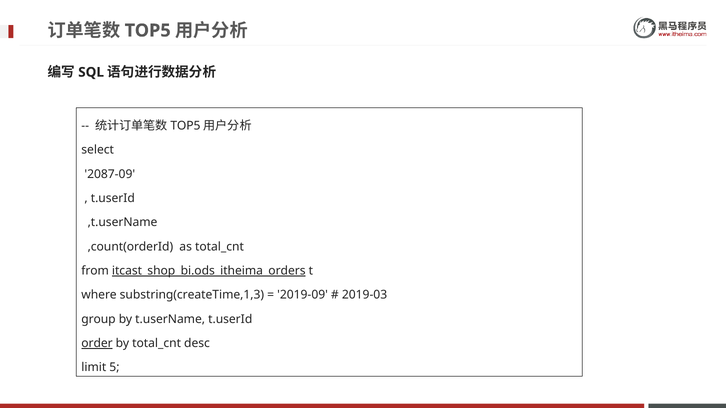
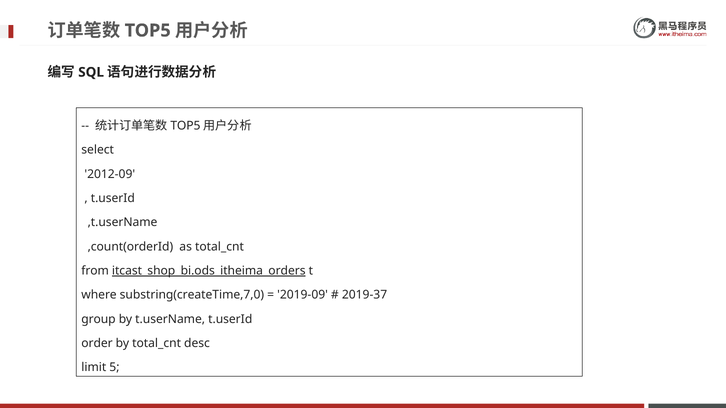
2087-09: 2087-09 -> 2012-09
substring(createTime,1,3: substring(createTime,1,3 -> substring(createTime,7,0
2019-03: 2019-03 -> 2019-37
order underline: present -> none
